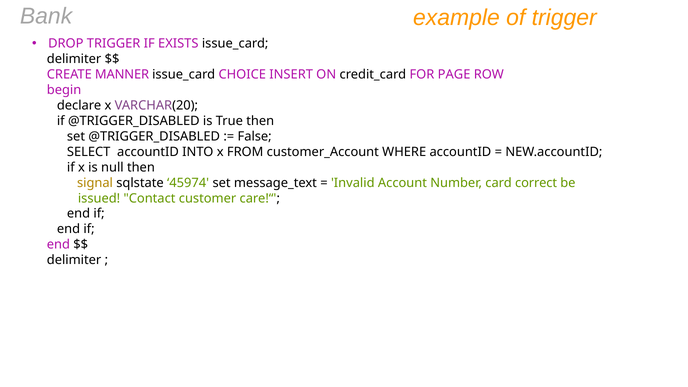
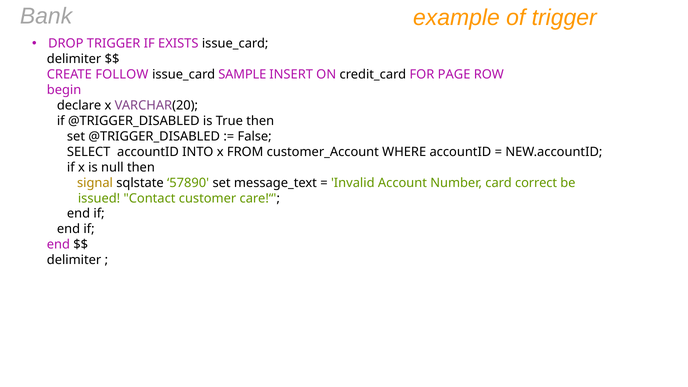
MANNER: MANNER -> FOLLOW
CHOICE: CHOICE -> SAMPLE
45974: 45974 -> 57890
